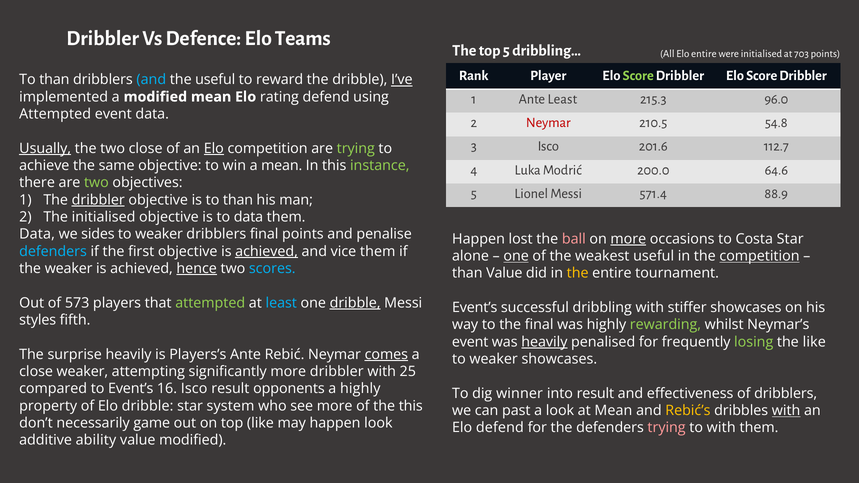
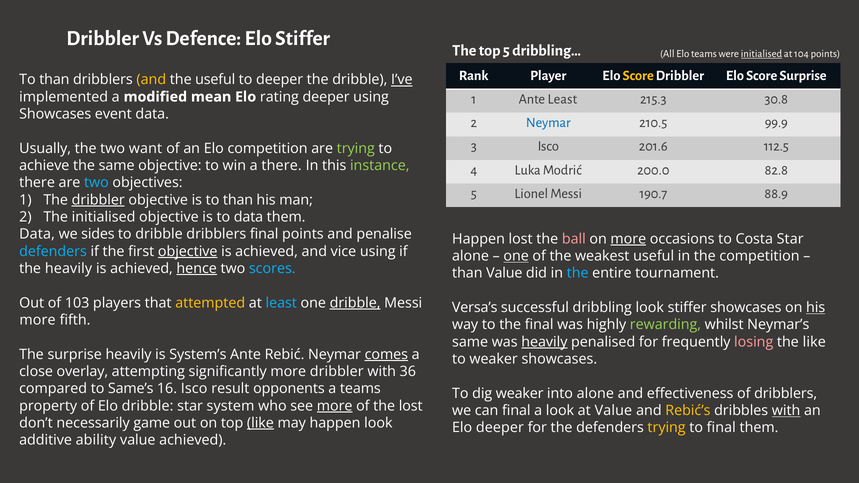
Elo Teams: Teams -> Stiffer
Elo entire: entire -> teams
initialised at (761, 54) underline: none -> present
703: 703 -> 104
Score at (638, 76) colour: light green -> yellow
Dribbler Elo Score Dribbler: Dribbler -> Surprise
and at (151, 80) colour: light blue -> yellow
to reward: reward -> deeper
rating defend: defend -> deeper
96.0: 96.0 -> 30.8
Attempted at (55, 114): Attempted -> Showcases
Neymar at (548, 123) colour: red -> blue
54.8: 54.8 -> 99.9
112.7: 112.7 -> 112.5
Usually underline: present -> none
two close: close -> want
Elo at (214, 148) underline: present -> none
a mean: mean -> there
64.6: 64.6 -> 82.8
two at (96, 183) colour: light green -> light blue
571.4: 571.4 -> 190.7
weaker at (159, 234): weaker -> dribble
objective at (188, 251) underline: none -> present
achieved at (267, 251) underline: present -> none
vice them: them -> using
competition at (759, 256) underline: present -> none
the weaker: weaker -> heavily
the at (578, 273) colour: yellow -> light blue
573: 573 -> 103
attempted at (210, 303) colour: light green -> yellow
Event’s at (475, 308): Event’s -> Versa’s
dribbling with: with -> look
his at (816, 308) underline: none -> present
styles at (38, 320): styles -> more
event at (470, 342): event -> same
losing colour: light green -> pink
Players’s: Players’s -> System’s
close weaker: weaker -> overlay
25: 25 -> 36
to Event’s: Event’s -> Same’s
a highly: highly -> teams
dig winner: winner -> weaker
into result: result -> alone
more at (335, 406) underline: none -> present
the this: this -> lost
can past: past -> final
at Mean: Mean -> Value
like at (260, 423) underline: none -> present
Elo defend: defend -> deeper
trying at (667, 428) colour: pink -> yellow
to with: with -> final
value modified: modified -> achieved
